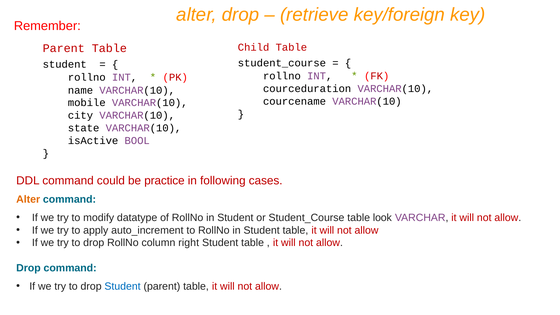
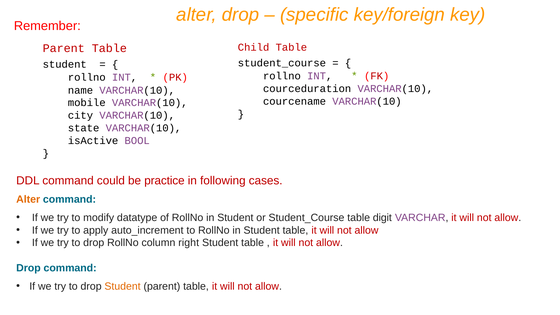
retrieve: retrieve -> specific
look: look -> digit
Student at (123, 286) colour: blue -> orange
